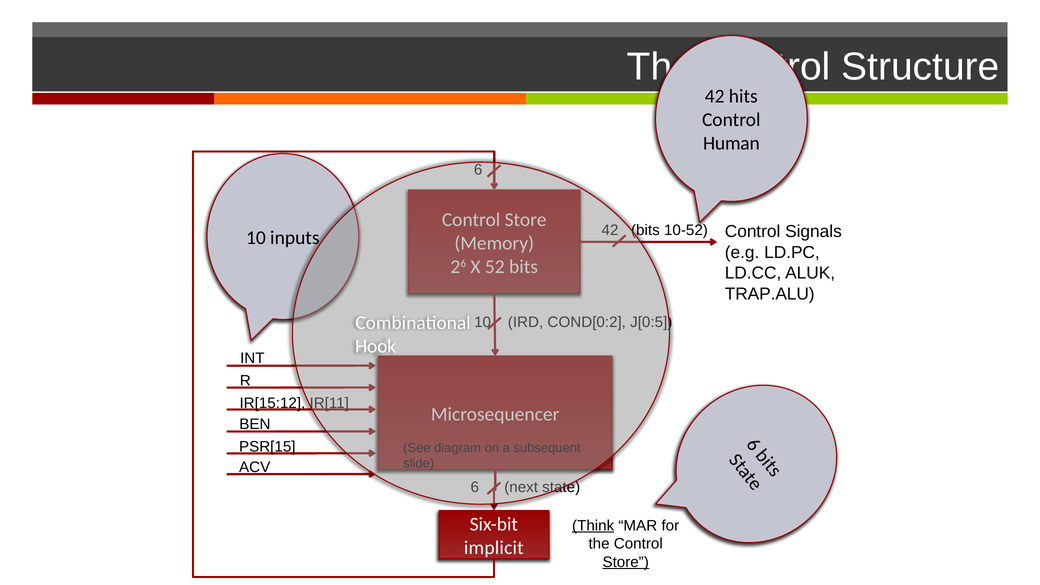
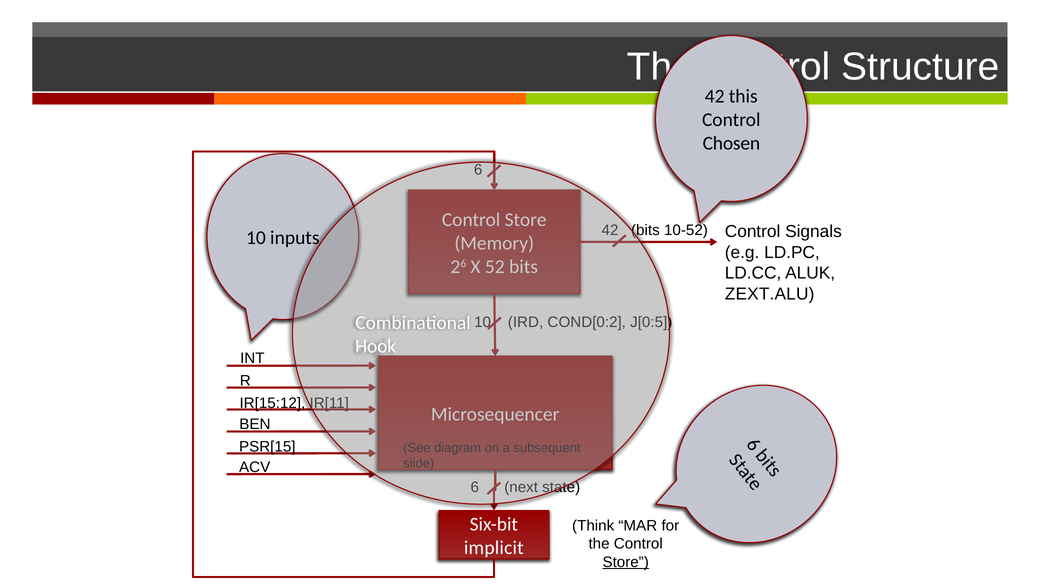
hits: hits -> this
Human: Human -> Chosen
TRAP.ALU: TRAP.ALU -> ZEXT.ALU
Think underline: present -> none
